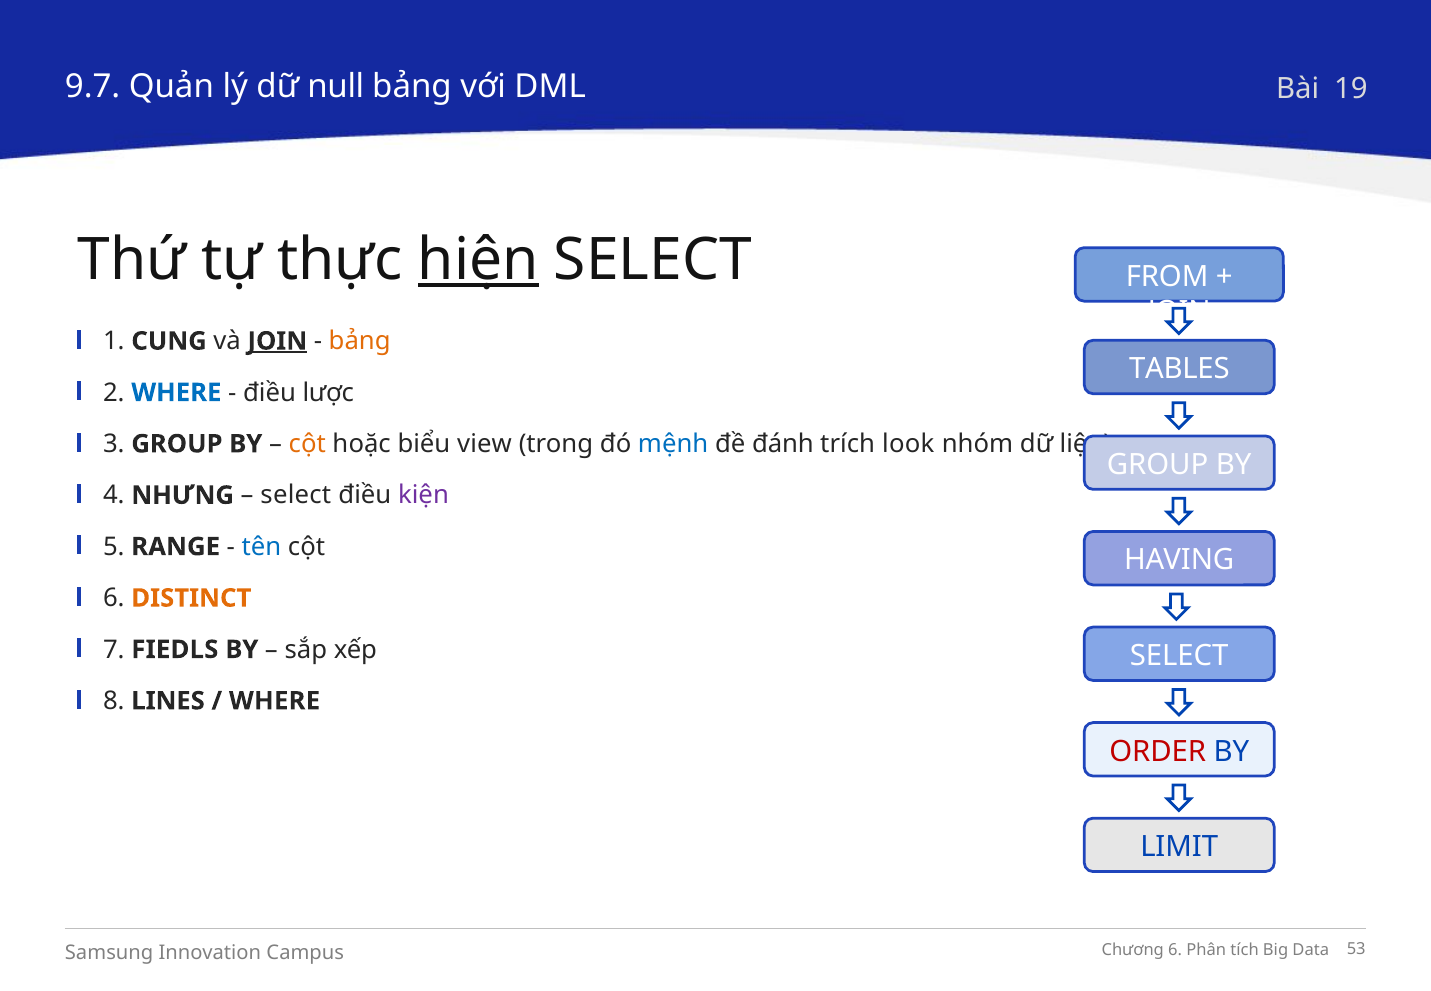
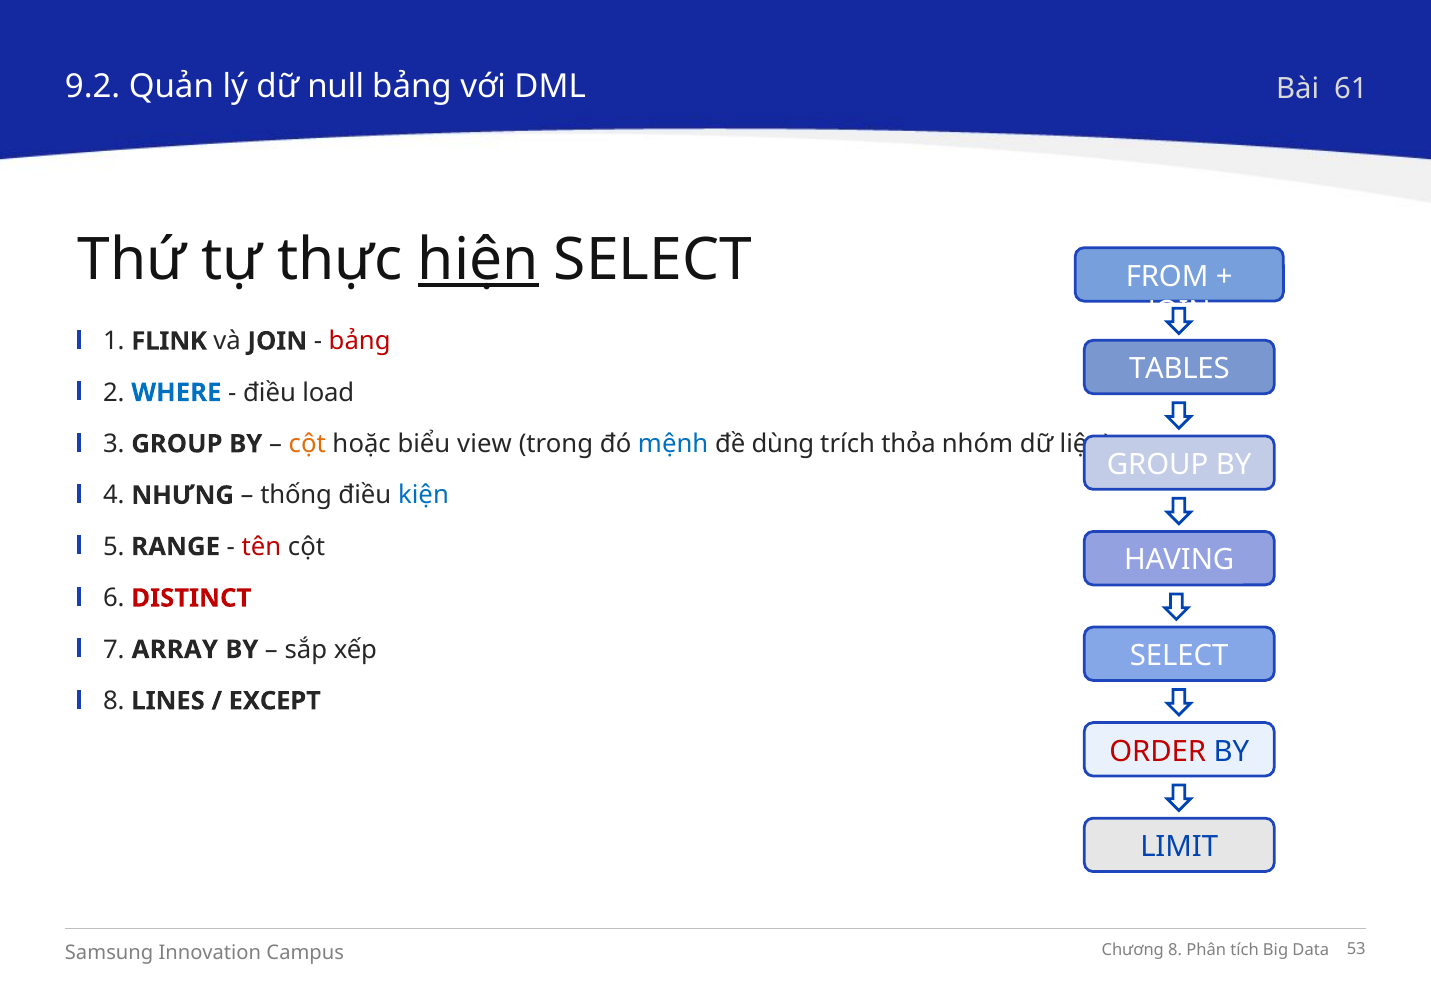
9.7: 9.7 -> 9.2
19: 19 -> 61
CUNG: CUNG -> FLINK
JOIN at (277, 341) underline: present -> none
bảng at (360, 341) colour: orange -> red
lược: lược -> load
đánh: đánh -> dùng
look: look -> thỏa
select at (296, 495): select -> thống
kiện colour: purple -> blue
tên colour: blue -> red
DISTINCT colour: orange -> red
FIEDLS: FIEDLS -> ARRAY
WHERE at (275, 701): WHERE -> EXCEPT
6 at (1175, 950): 6 -> 8
